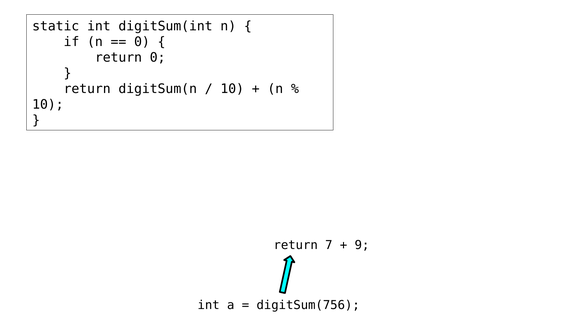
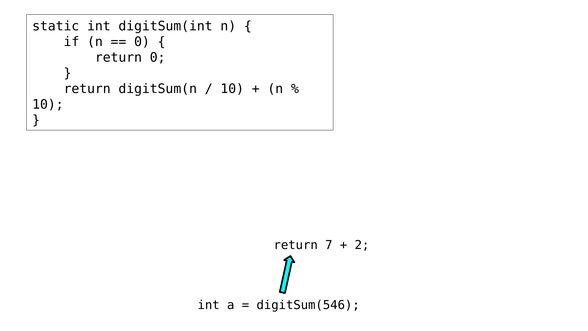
9: 9 -> 2
digitSum(756: digitSum(756 -> digitSum(546
